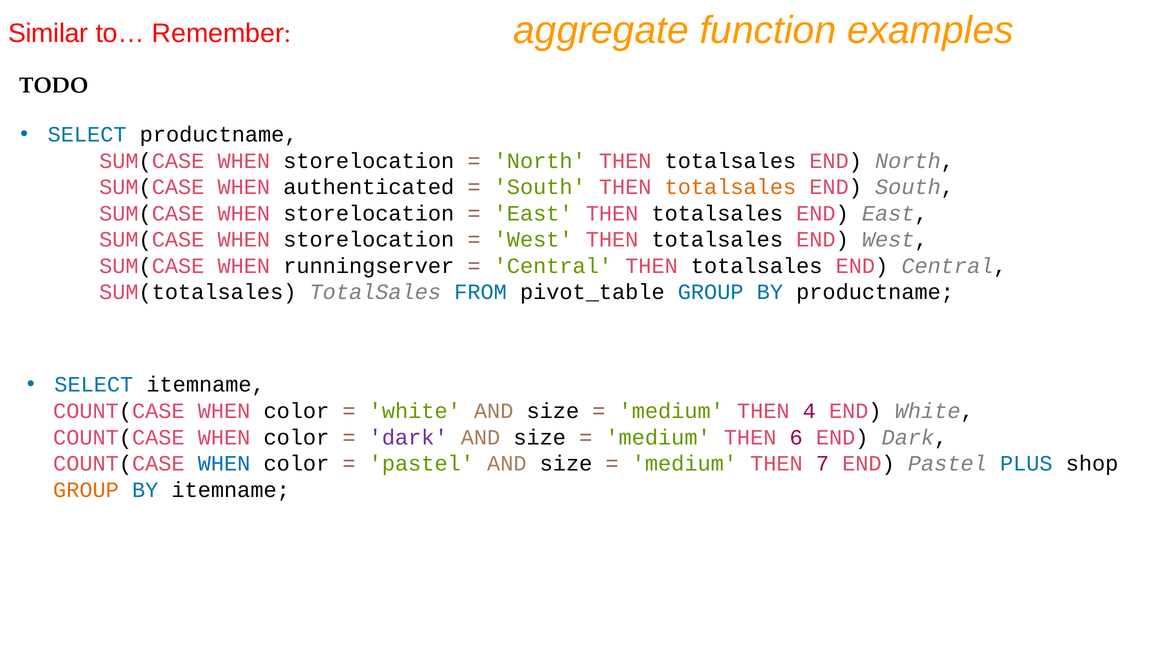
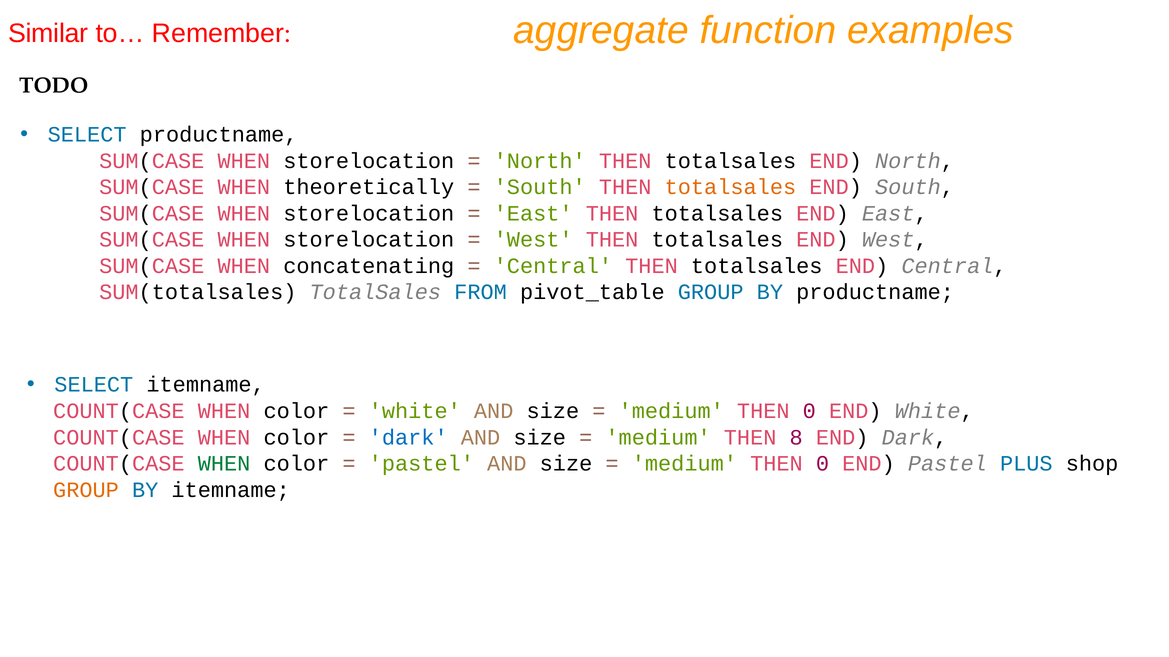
authenticated: authenticated -> theoretically
runningserver: runningserver -> concatenating
4 at (809, 411): 4 -> 0
dark at (408, 438) colour: purple -> blue
6: 6 -> 8
WHEN at (224, 464) colour: blue -> green
7 at (822, 464): 7 -> 0
